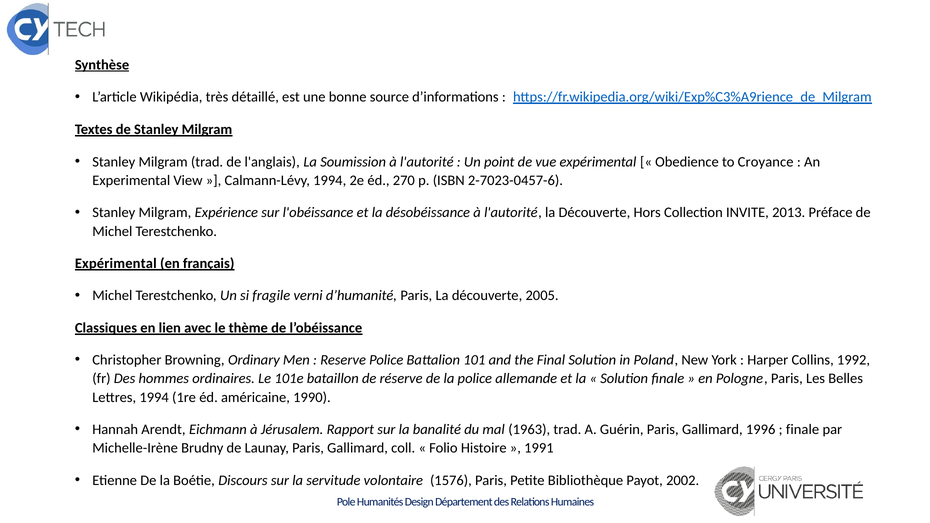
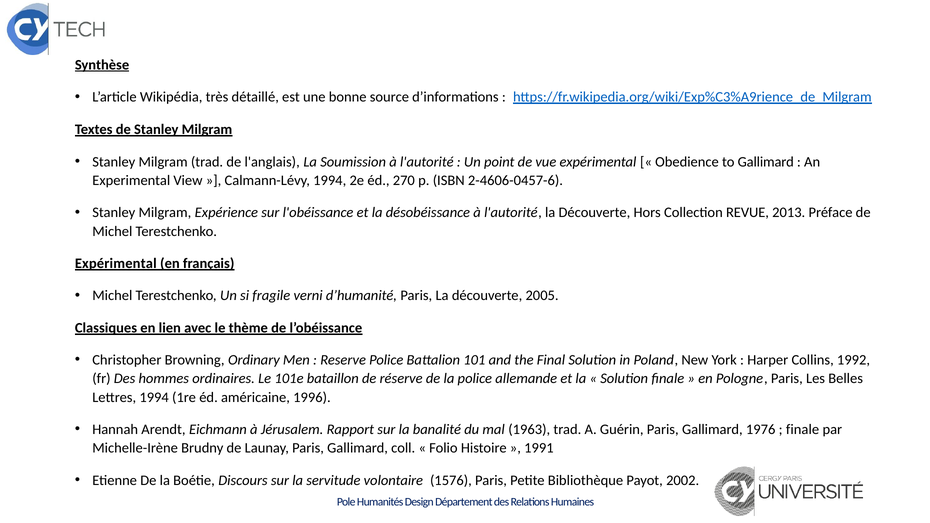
to Croyance: Croyance -> Gallimard
2-7023-0457-6: 2-7023-0457-6 -> 2-4606-0457-6
INVITE: INVITE -> REVUE
1990: 1990 -> 1996
1996: 1996 -> 1976
